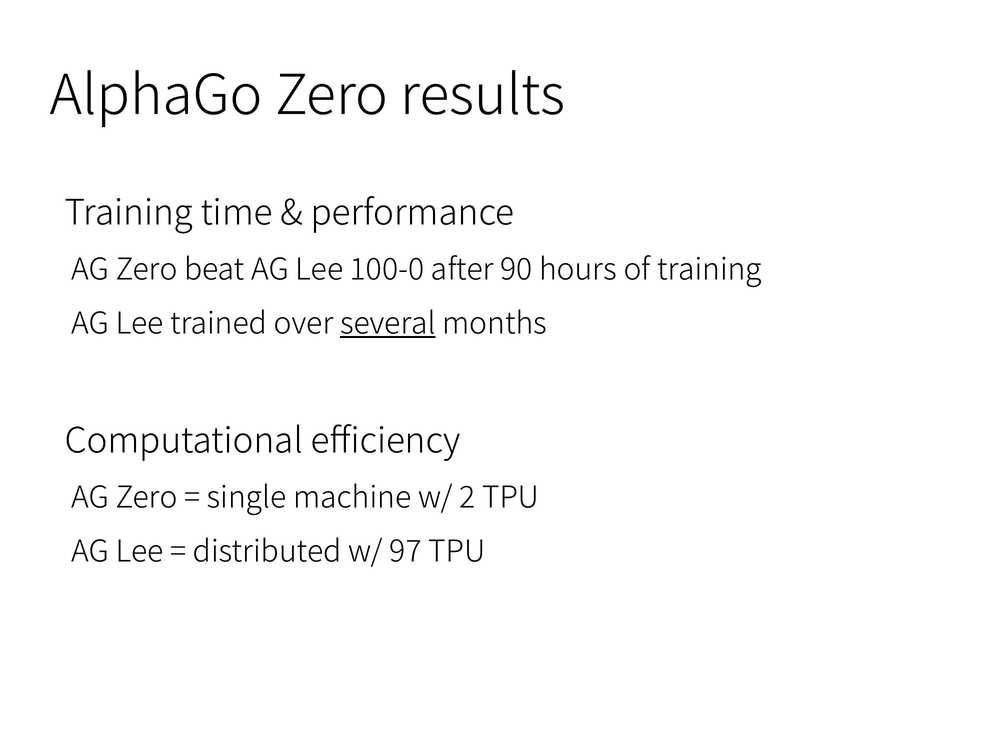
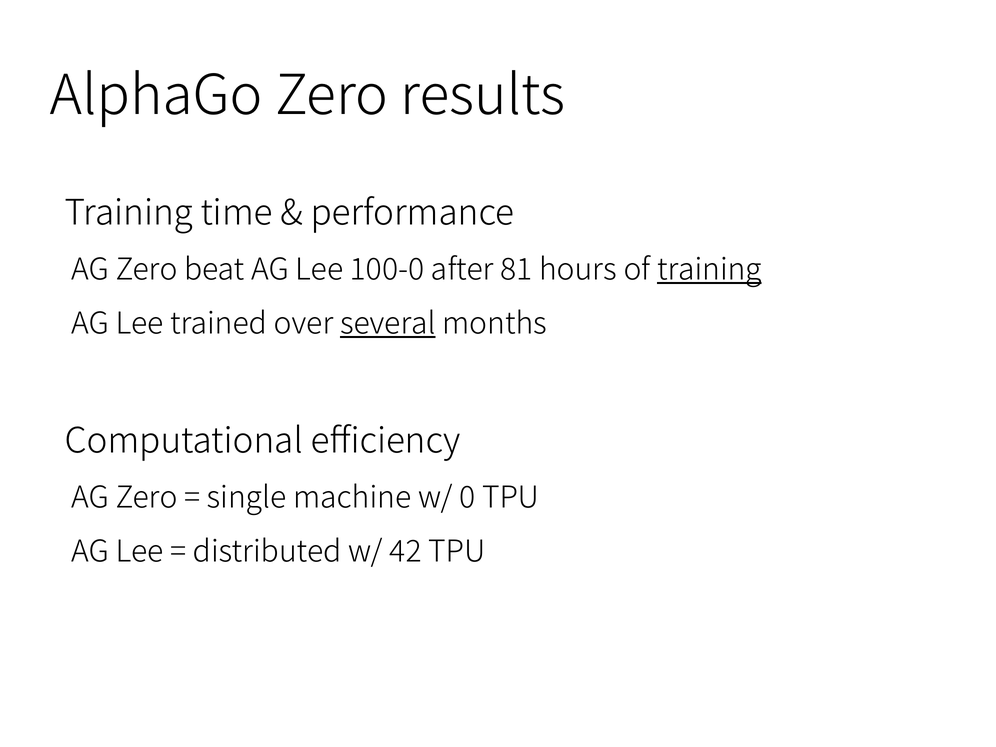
90: 90 -> 81
training at (709, 270) underline: none -> present
2: 2 -> 0
97: 97 -> 42
